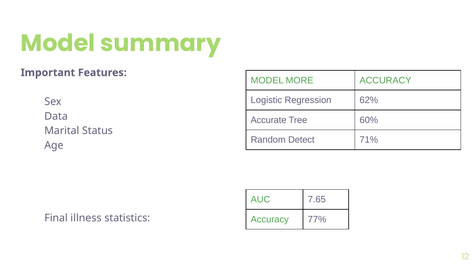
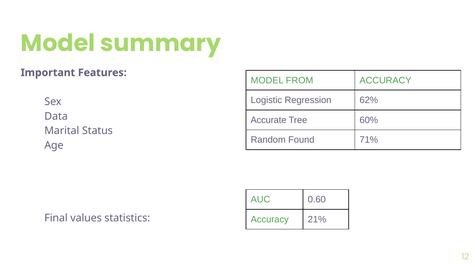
MORE: MORE -> FROM
Detect: Detect -> Found
7.65: 7.65 -> 0.60
illness: illness -> values
77%: 77% -> 21%
